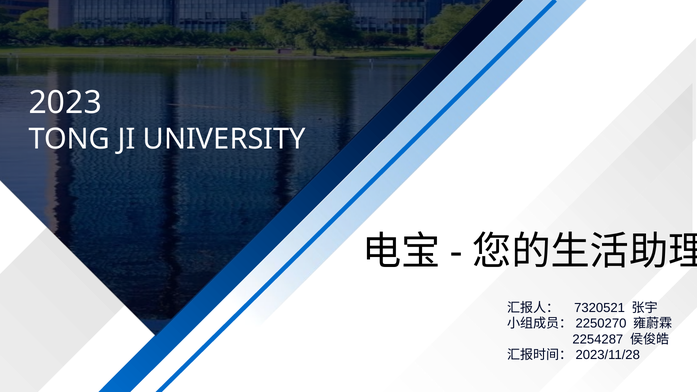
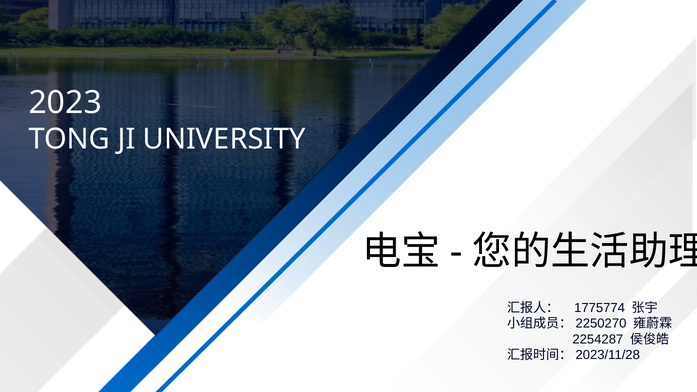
7320521: 7320521 -> 1775774
